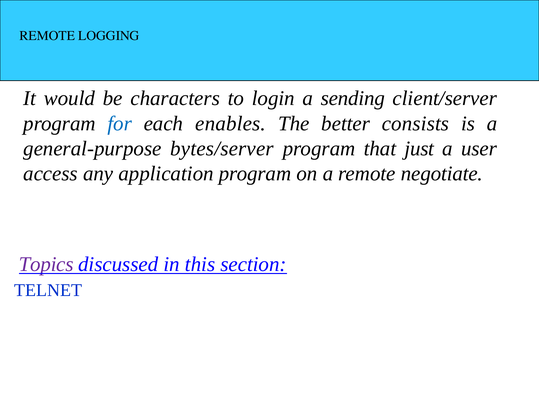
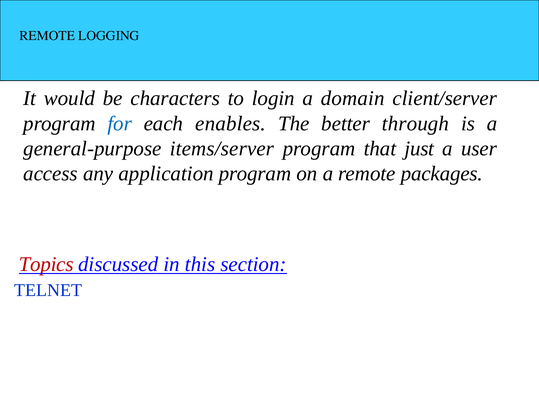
sending: sending -> domain
consists: consists -> through
bytes/server: bytes/server -> items/server
negotiate: negotiate -> packages
Topics colour: purple -> red
